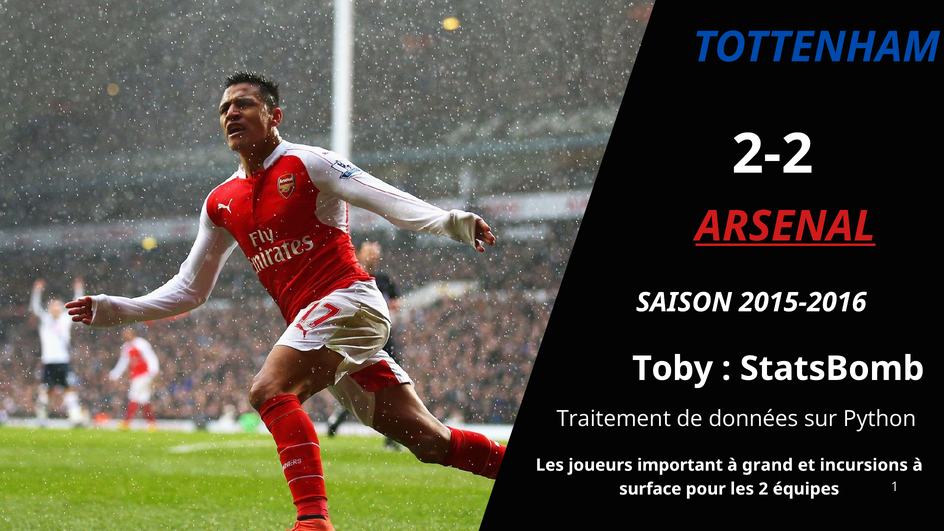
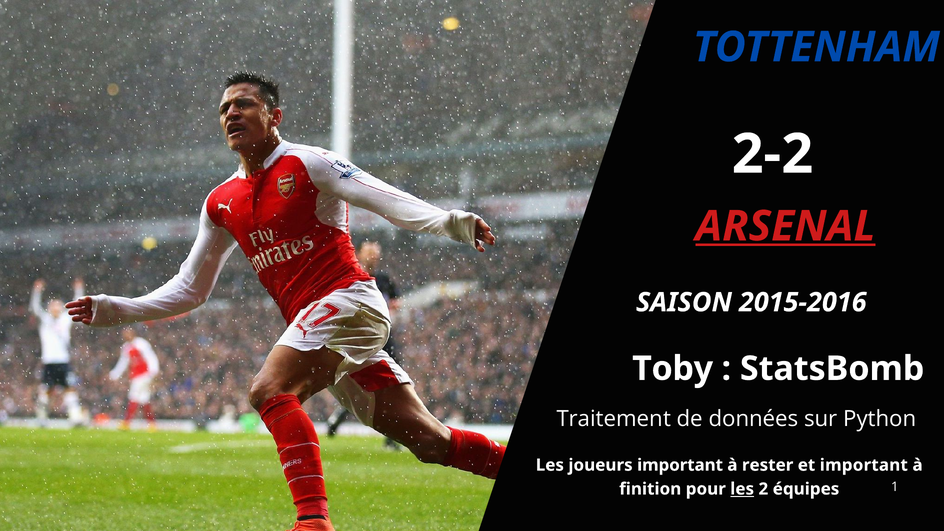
grand: grand -> rester
et incursions: incursions -> important
surface: surface -> finition
les at (742, 489) underline: none -> present
